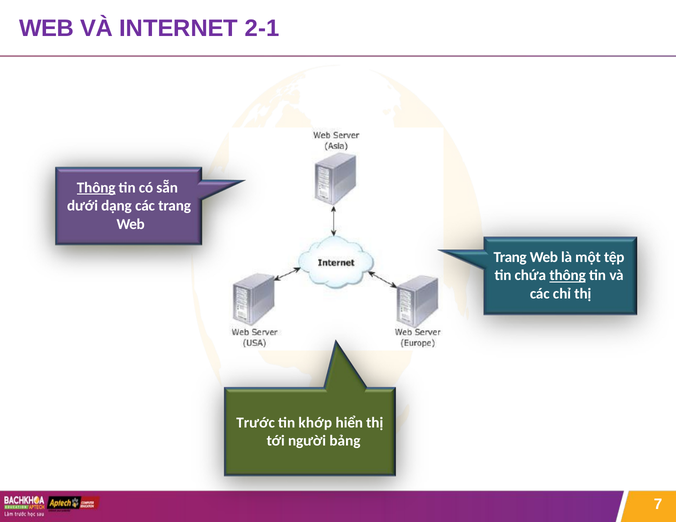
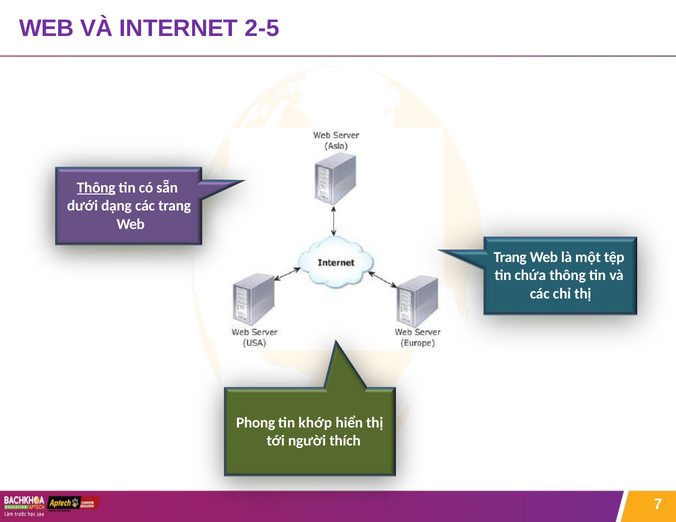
2-1: 2-1 -> 2-5
thông at (568, 276) underline: present -> none
Trước: Trước -> Phong
bảng: bảng -> thích
